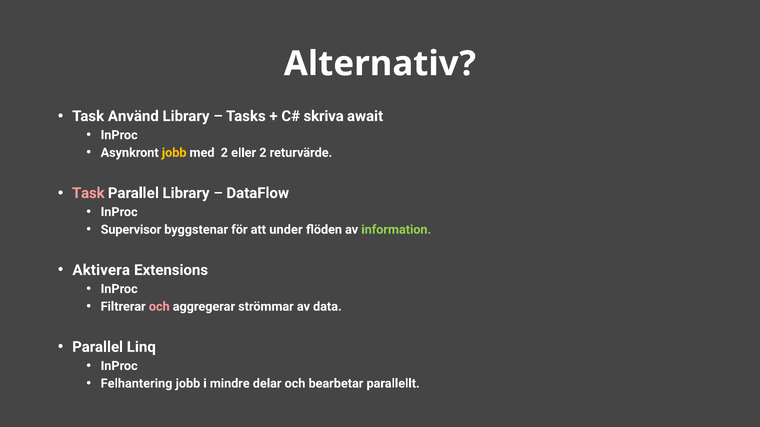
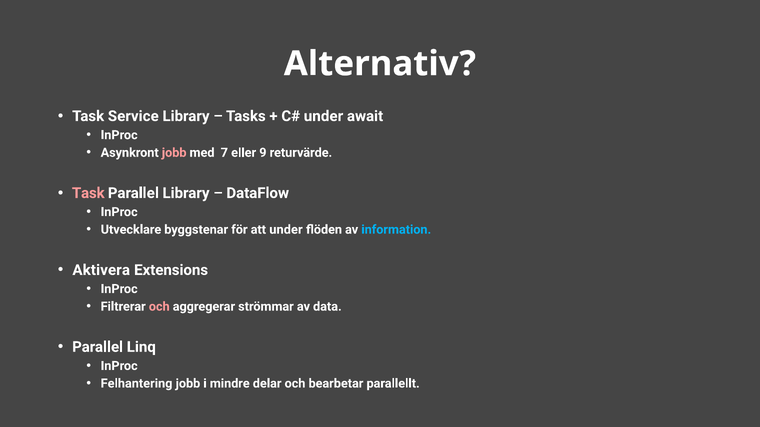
Använd: Använd -> Service
skriva at (324, 116): skriva -> under
jobb at (174, 153) colour: yellow -> pink
med 2: 2 -> 7
eller 2: 2 -> 9
Supervisor: Supervisor -> Utvecklare
information colour: light green -> light blue
